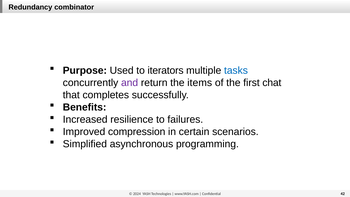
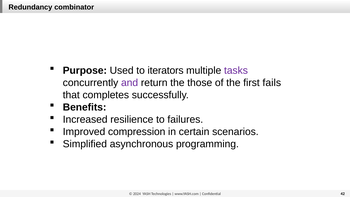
tasks colour: blue -> purple
items: items -> those
chat: chat -> fails
